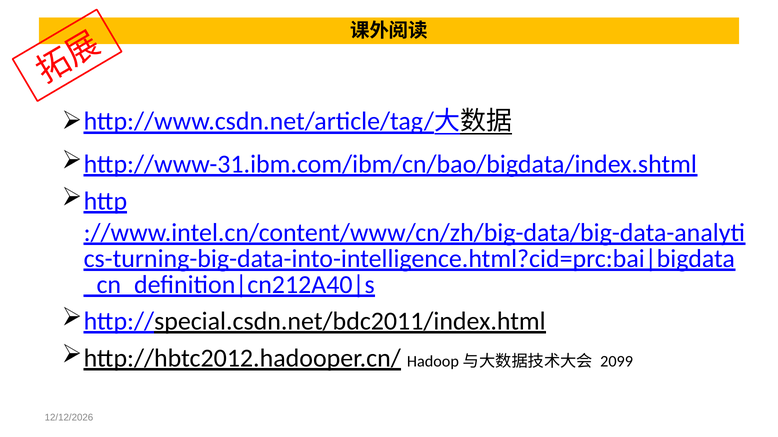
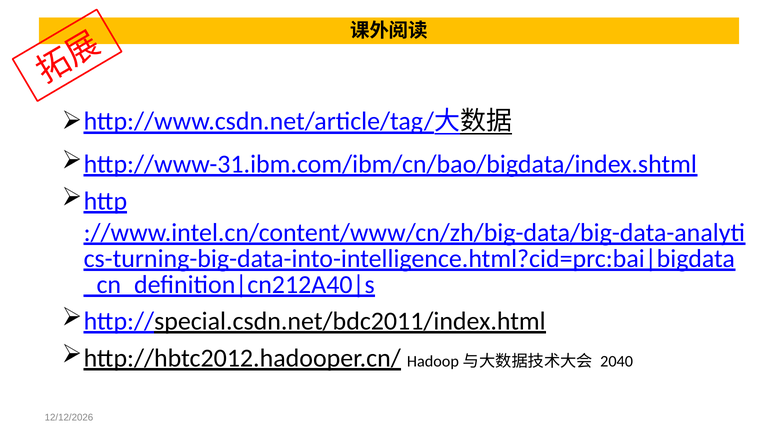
2099: 2099 -> 2040
